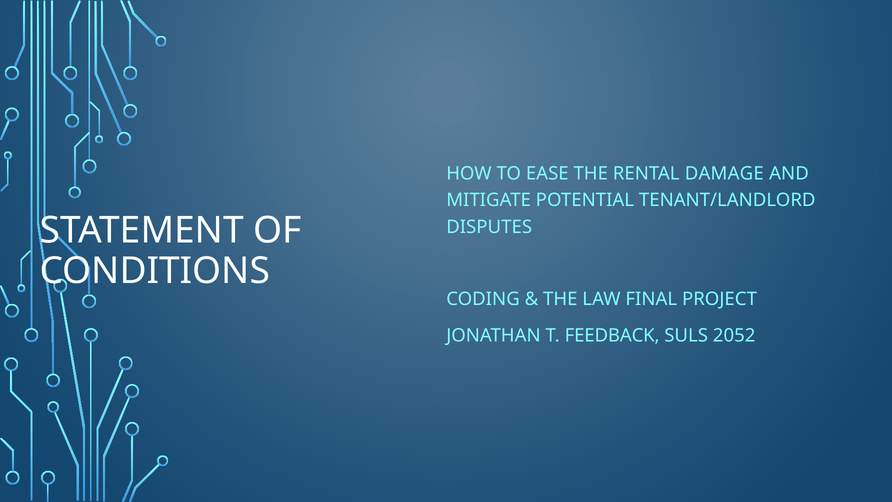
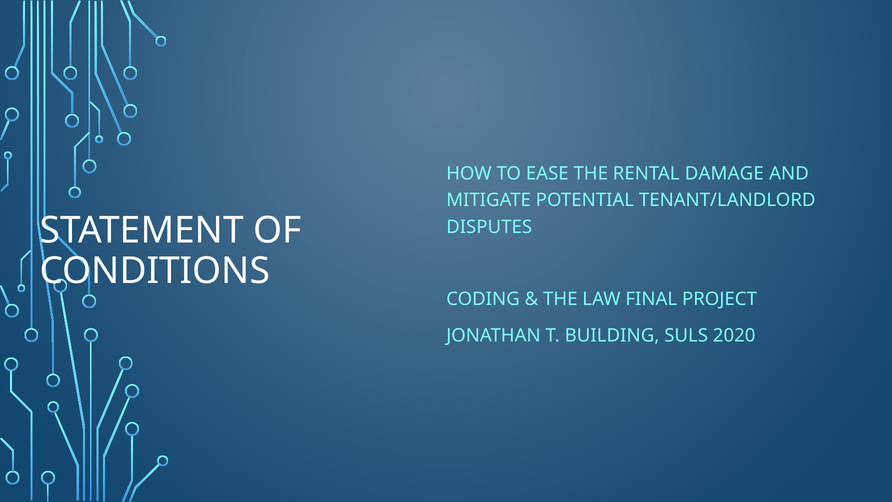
FEEDBACK: FEEDBACK -> BUILDING
2052: 2052 -> 2020
